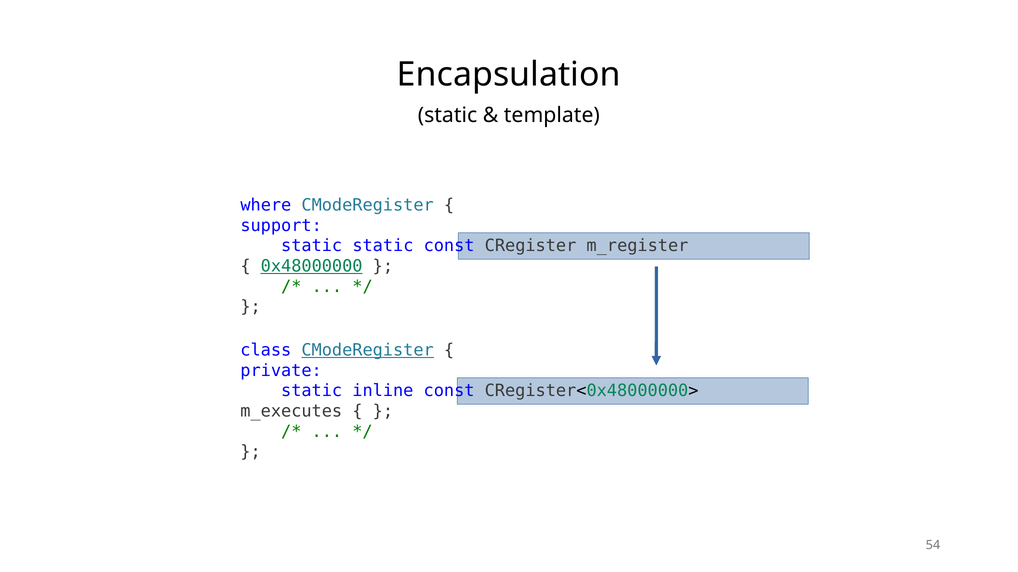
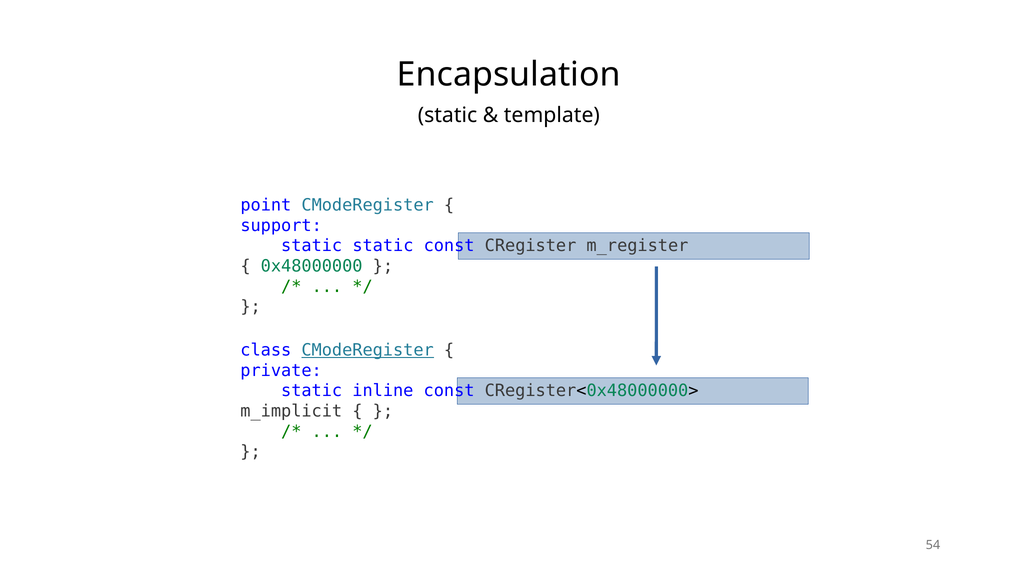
where: where -> point
0x48000000 underline: present -> none
m_executes: m_executes -> m_implicit
